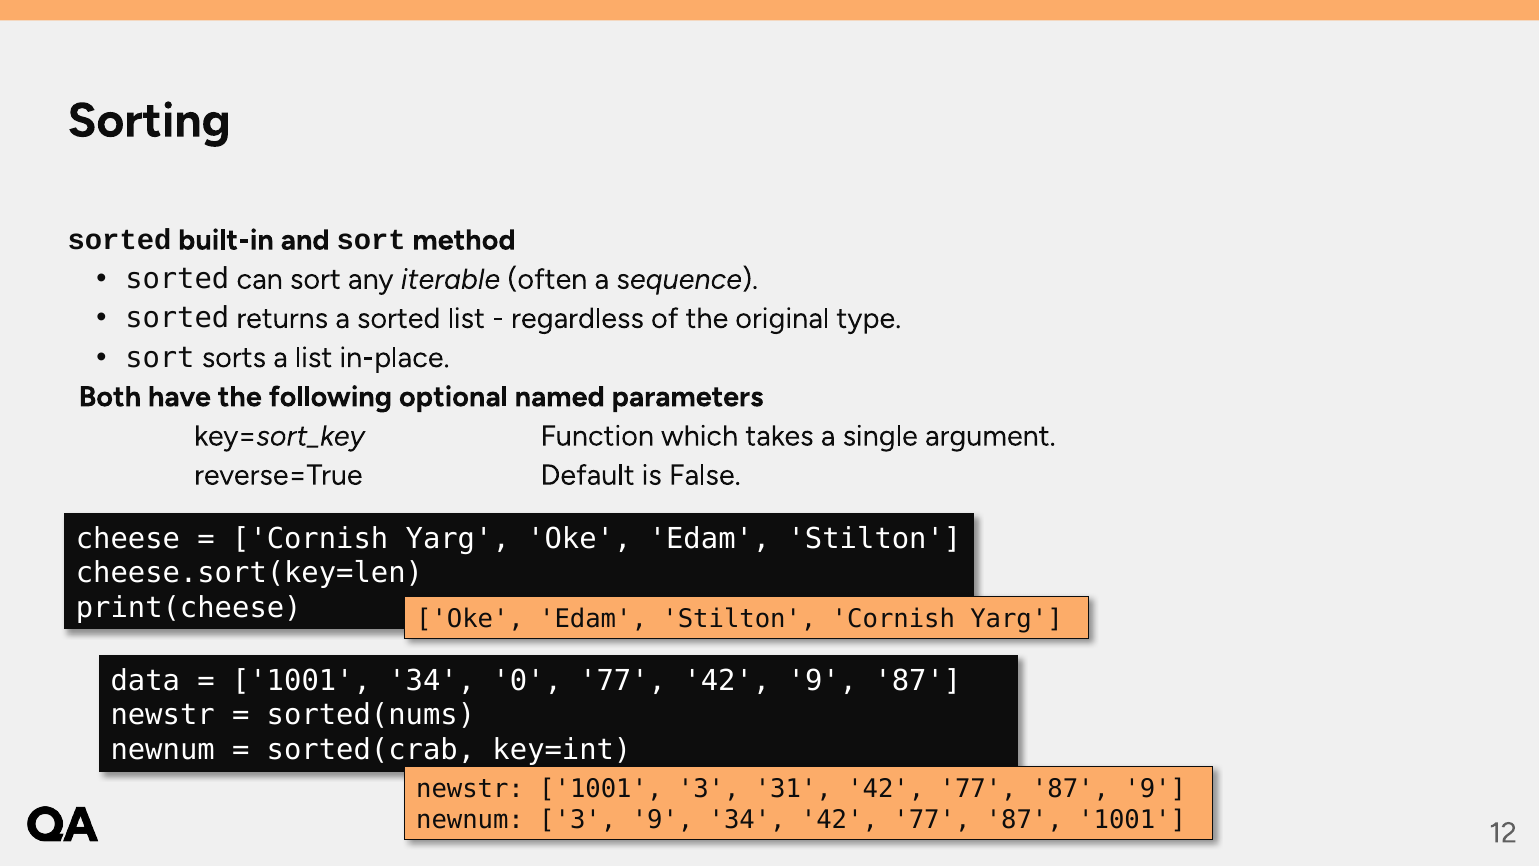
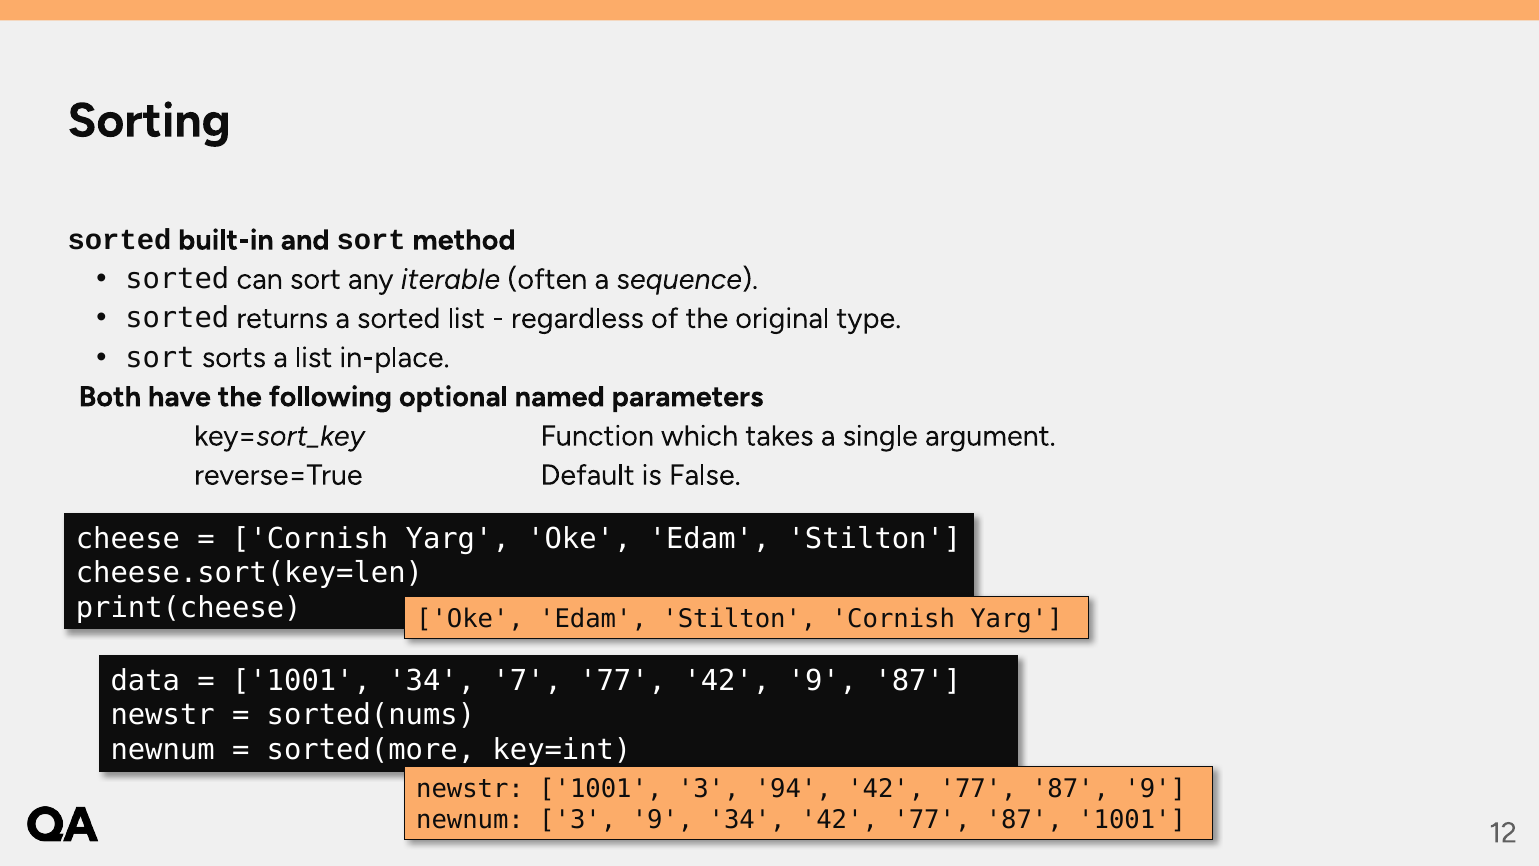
0: 0 -> 7
sorted(crab: sorted(crab -> sorted(more
31: 31 -> 94
